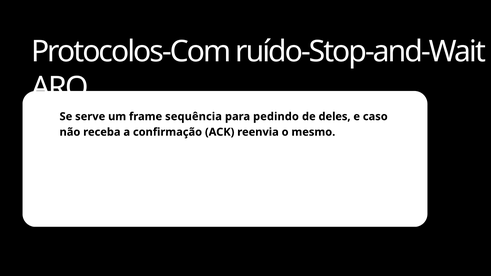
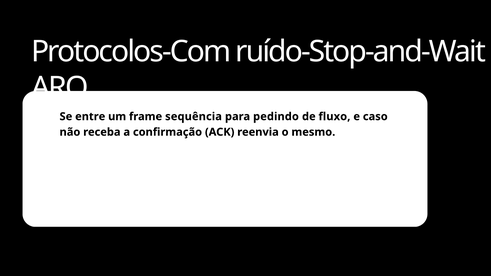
serve: serve -> entre
deles: deles -> fluxo
